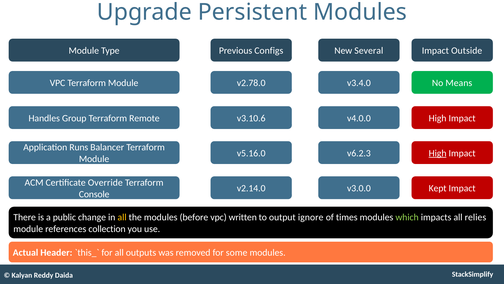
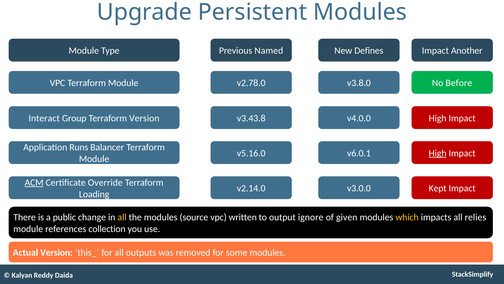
Configs: Configs -> Named
Several: Several -> Defines
Outside: Outside -> Another
v3.4.0: v3.4.0 -> v3.8.0
Means: Means -> Before
Handles: Handles -> Interact
Terraform Remote: Remote -> Version
v3.10.6: v3.10.6 -> v3.43.8
v6.2.3: v6.2.3 -> v6.0.1
ACM underline: none -> present
Console: Console -> Loading
before: before -> source
times: times -> given
which colour: light green -> yellow
Actual Header: Header -> Version
